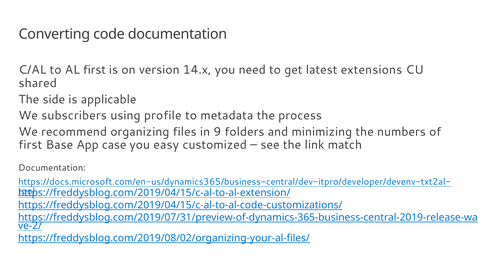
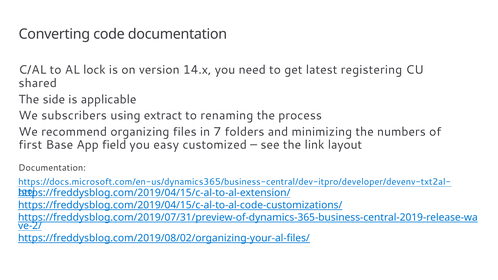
AL first: first -> lock
extensions: extensions -> registering
profile: profile -> extract
metadata: metadata -> renaming
9: 9 -> 7
case: case -> field
match: match -> layout
